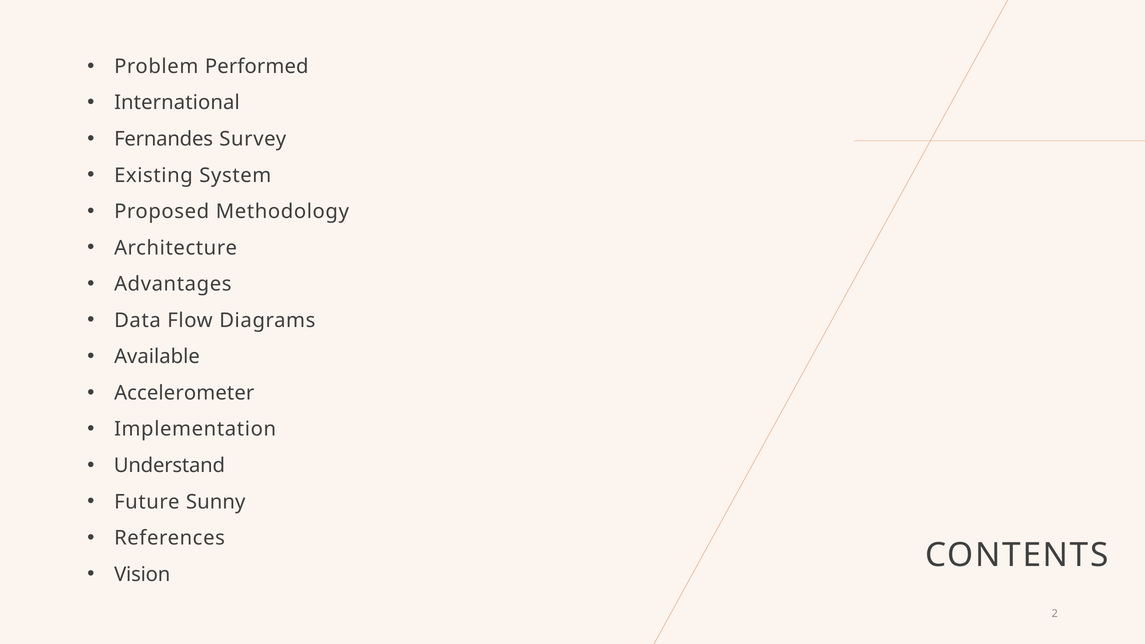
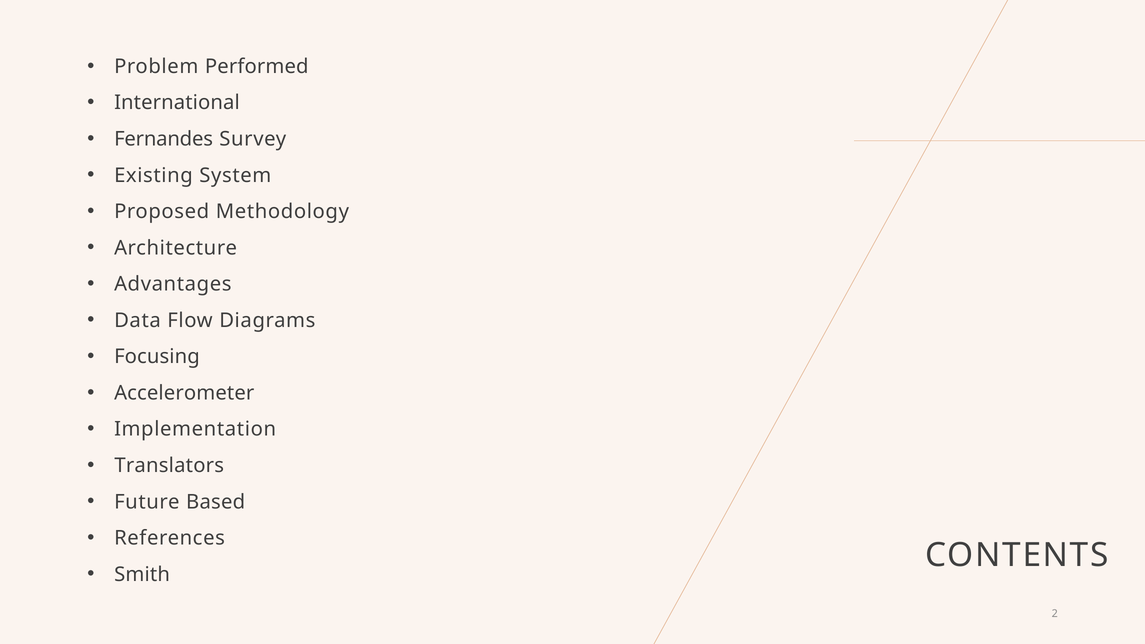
Available: Available -> Focusing
Understand: Understand -> Translators
Sunny: Sunny -> Based
Vision: Vision -> Smith
